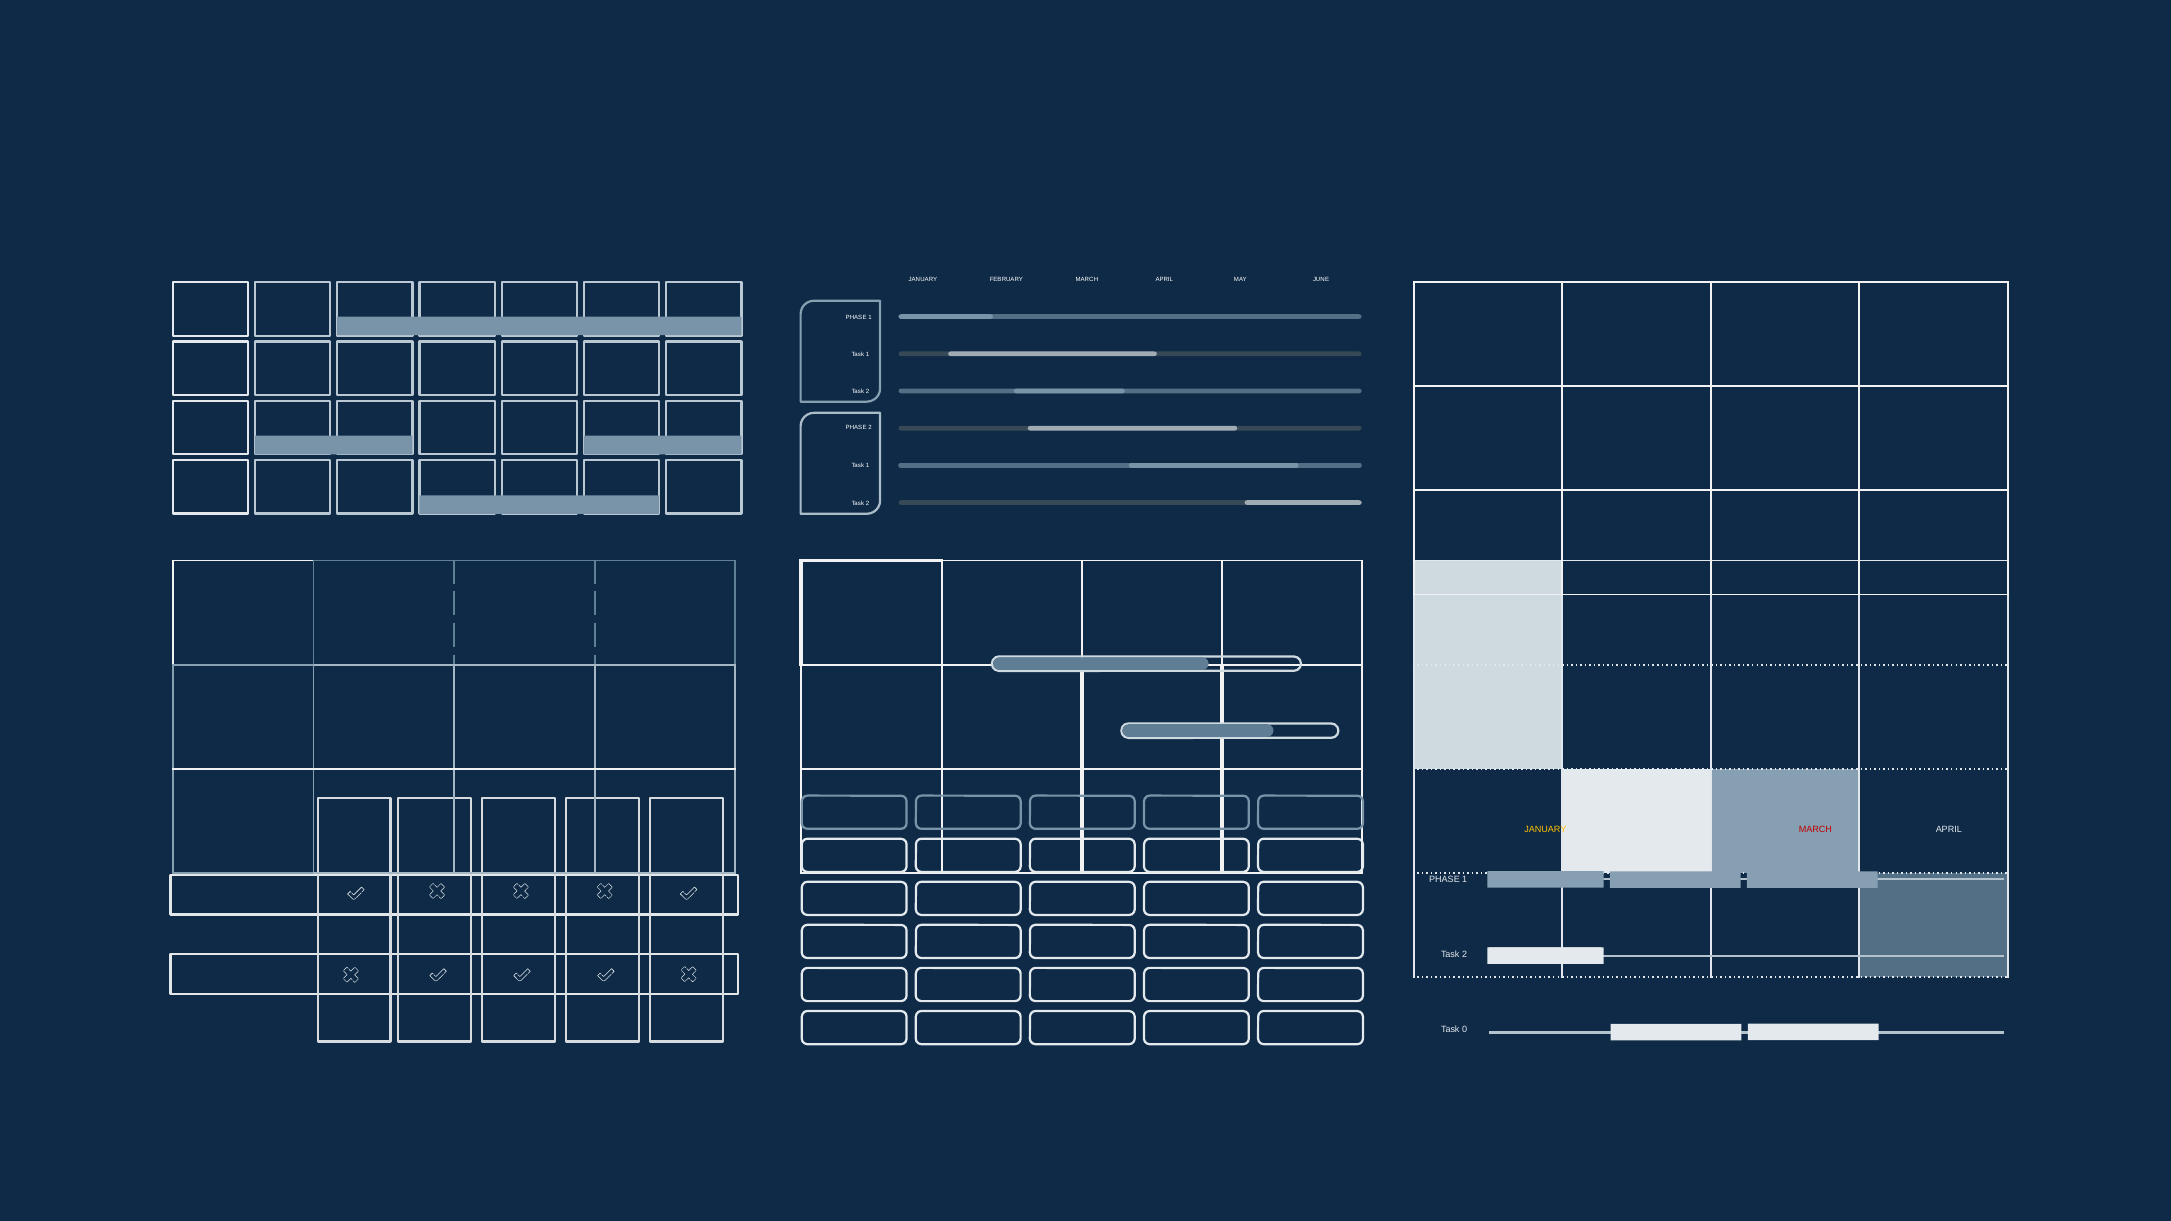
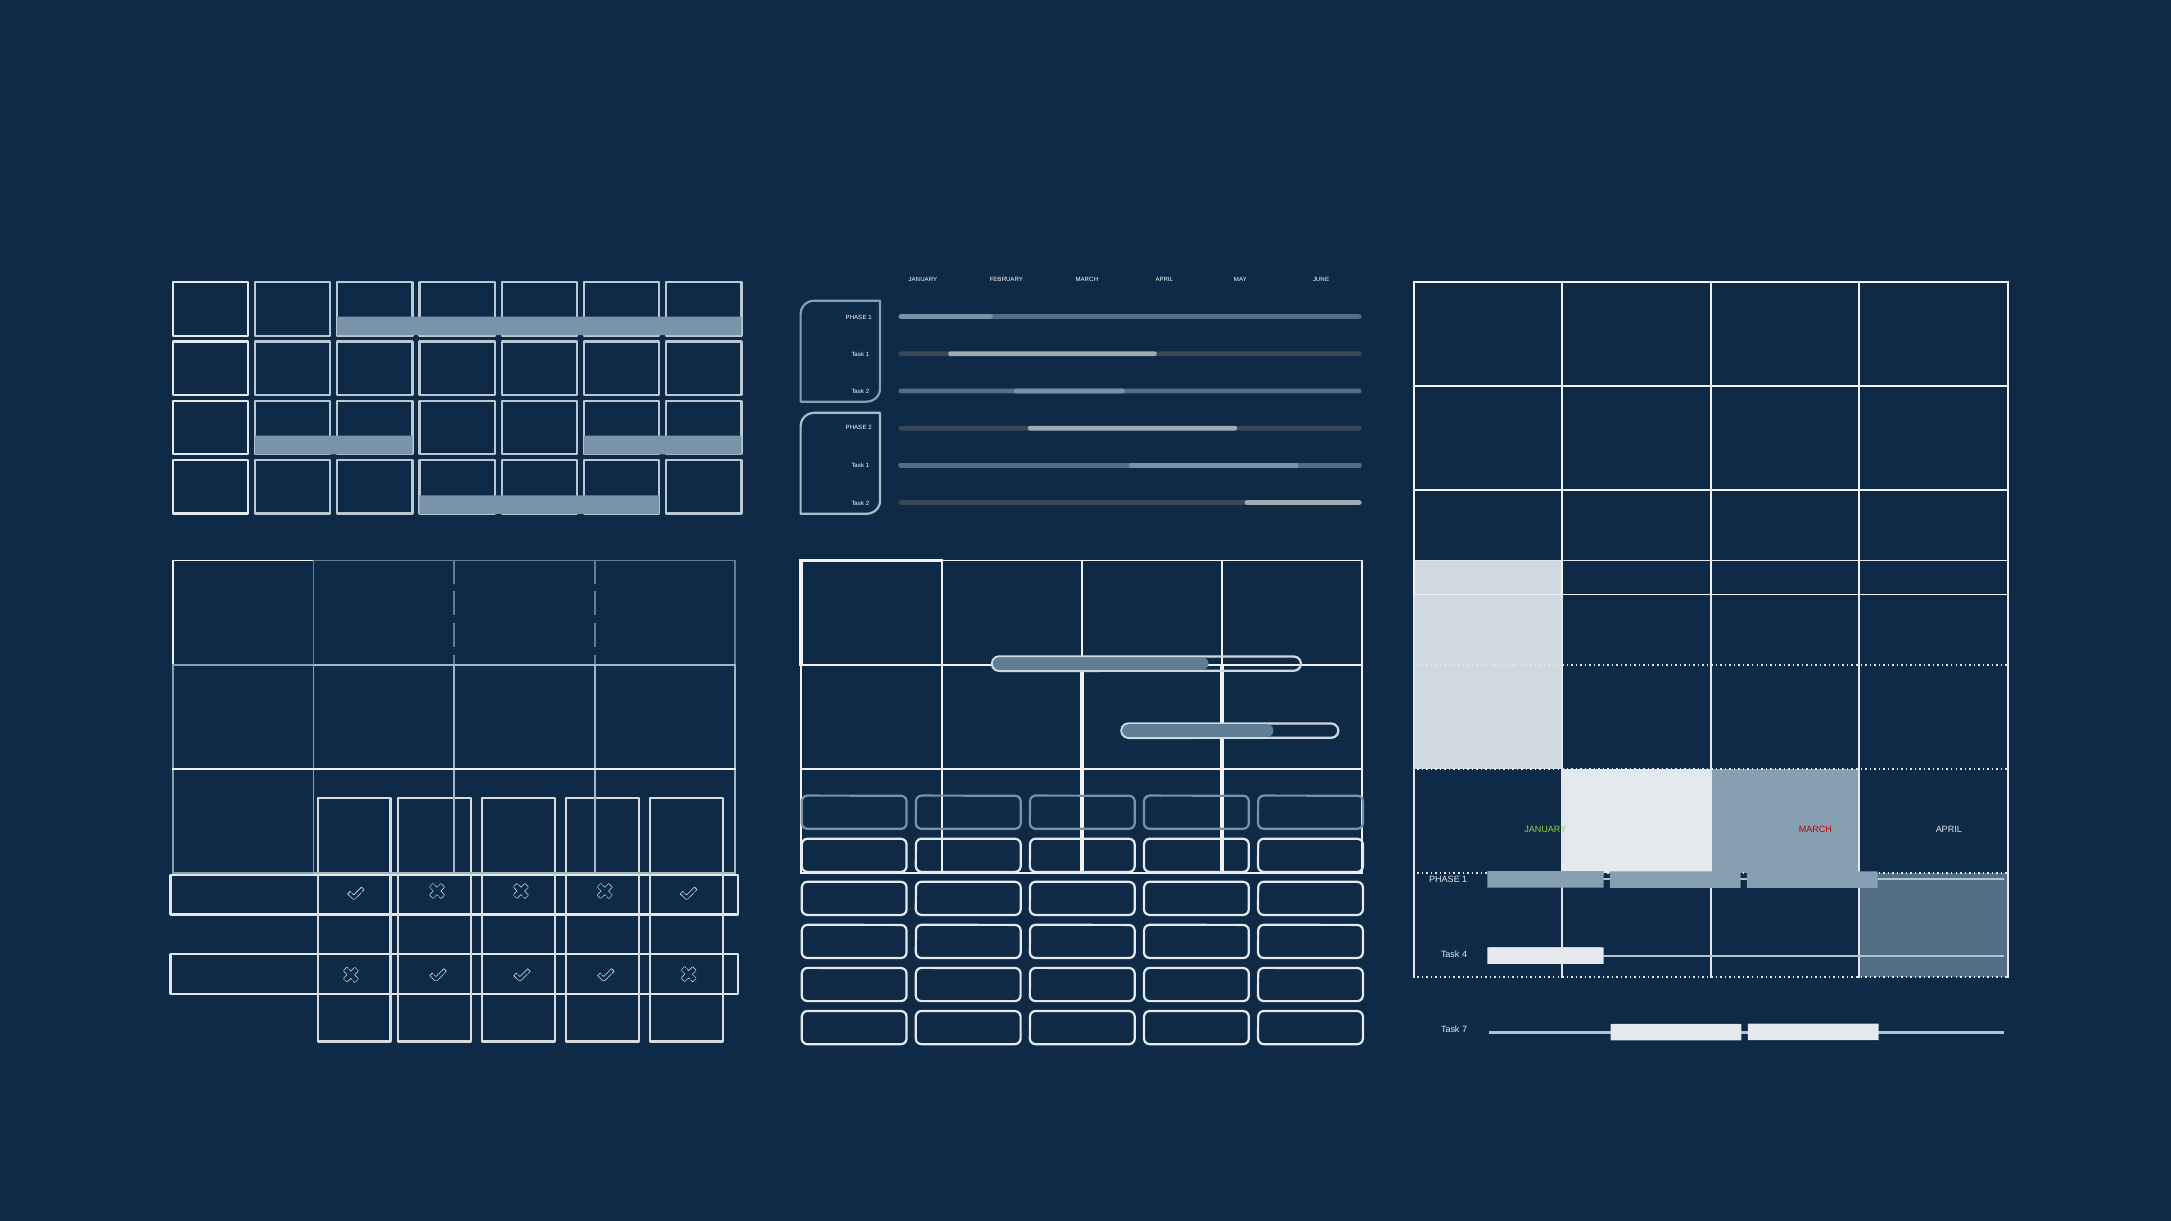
JANUARY at (1545, 830) colour: yellow -> light green
2 at (1465, 955): 2 -> 4
0: 0 -> 7
